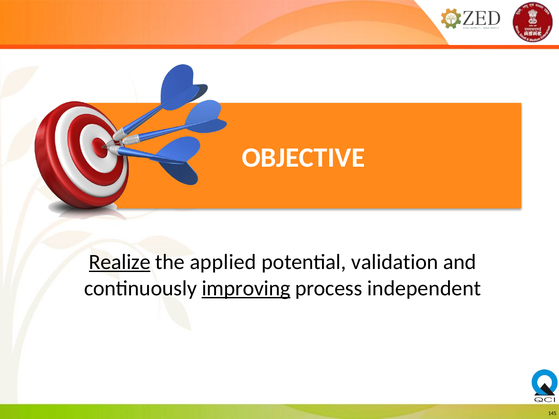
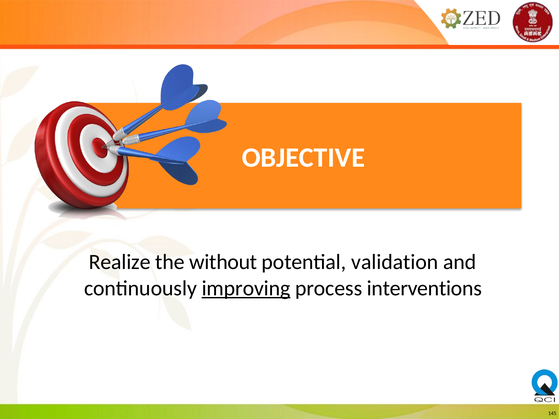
Realize underline: present -> none
applied: applied -> without
independent: independent -> interventions
